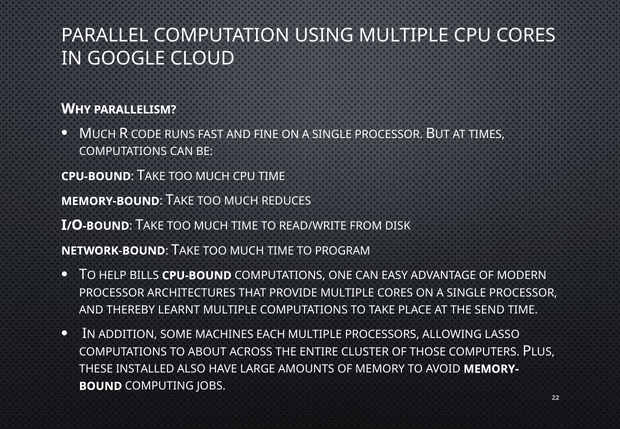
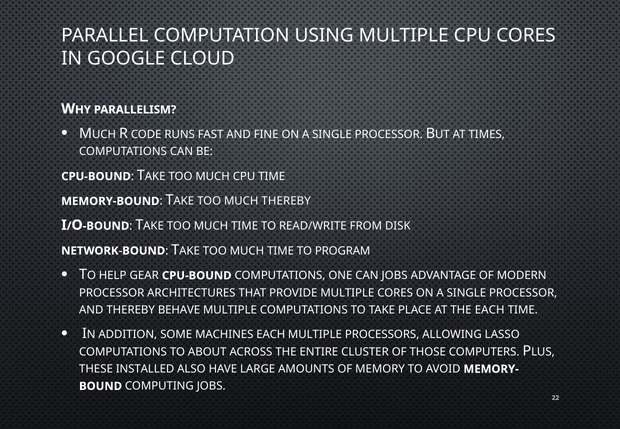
MUCH REDUCES: REDUCES -> THEREBY
BILLS: BILLS -> GEAR
CAN EASY: EASY -> JOBS
LEARNT: LEARNT -> BEHAVE
THE SEND: SEND -> EACH
